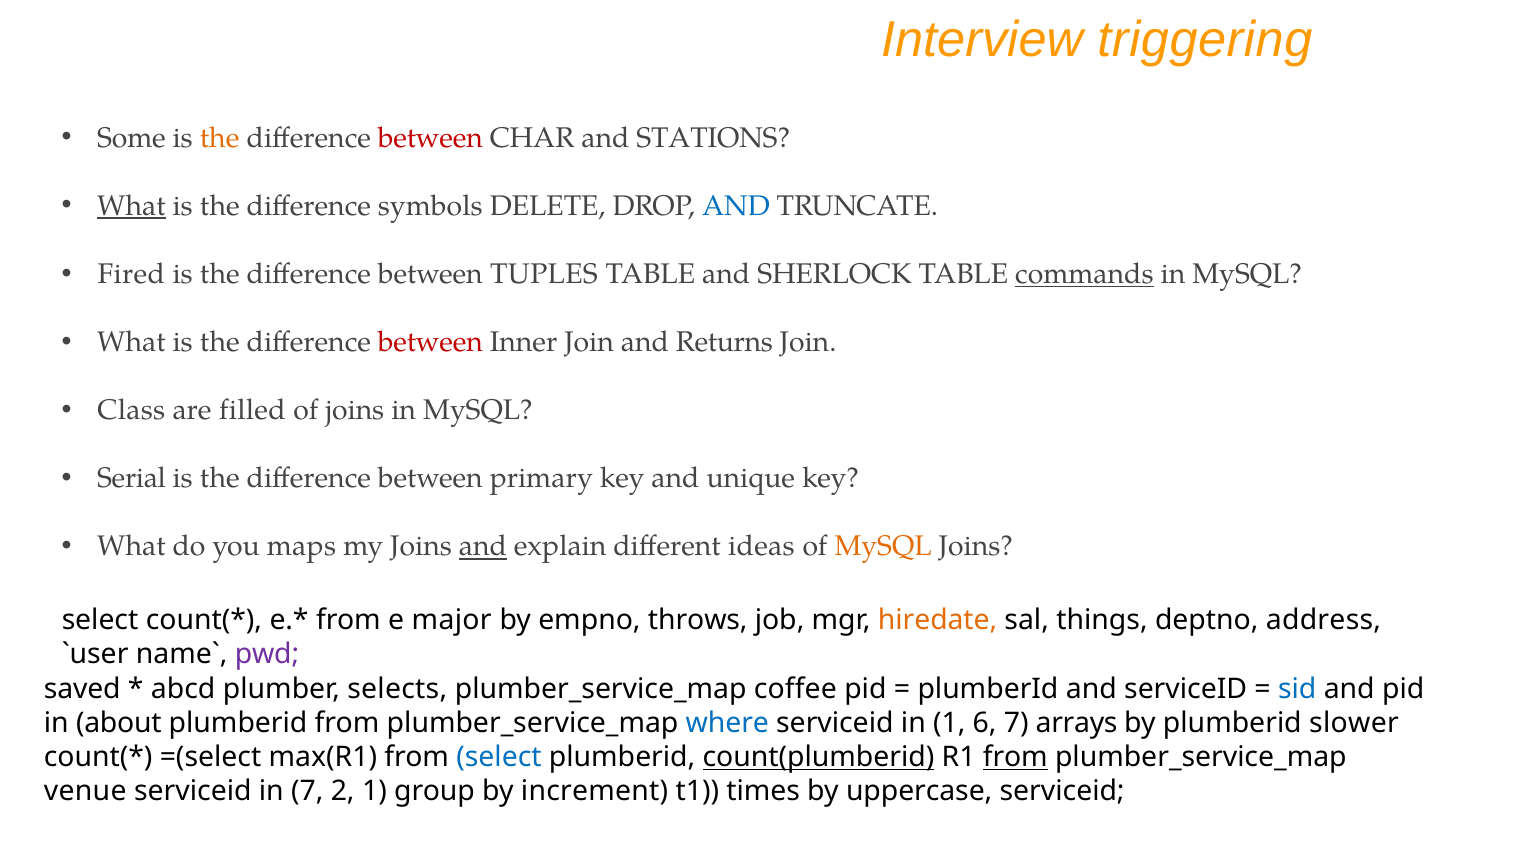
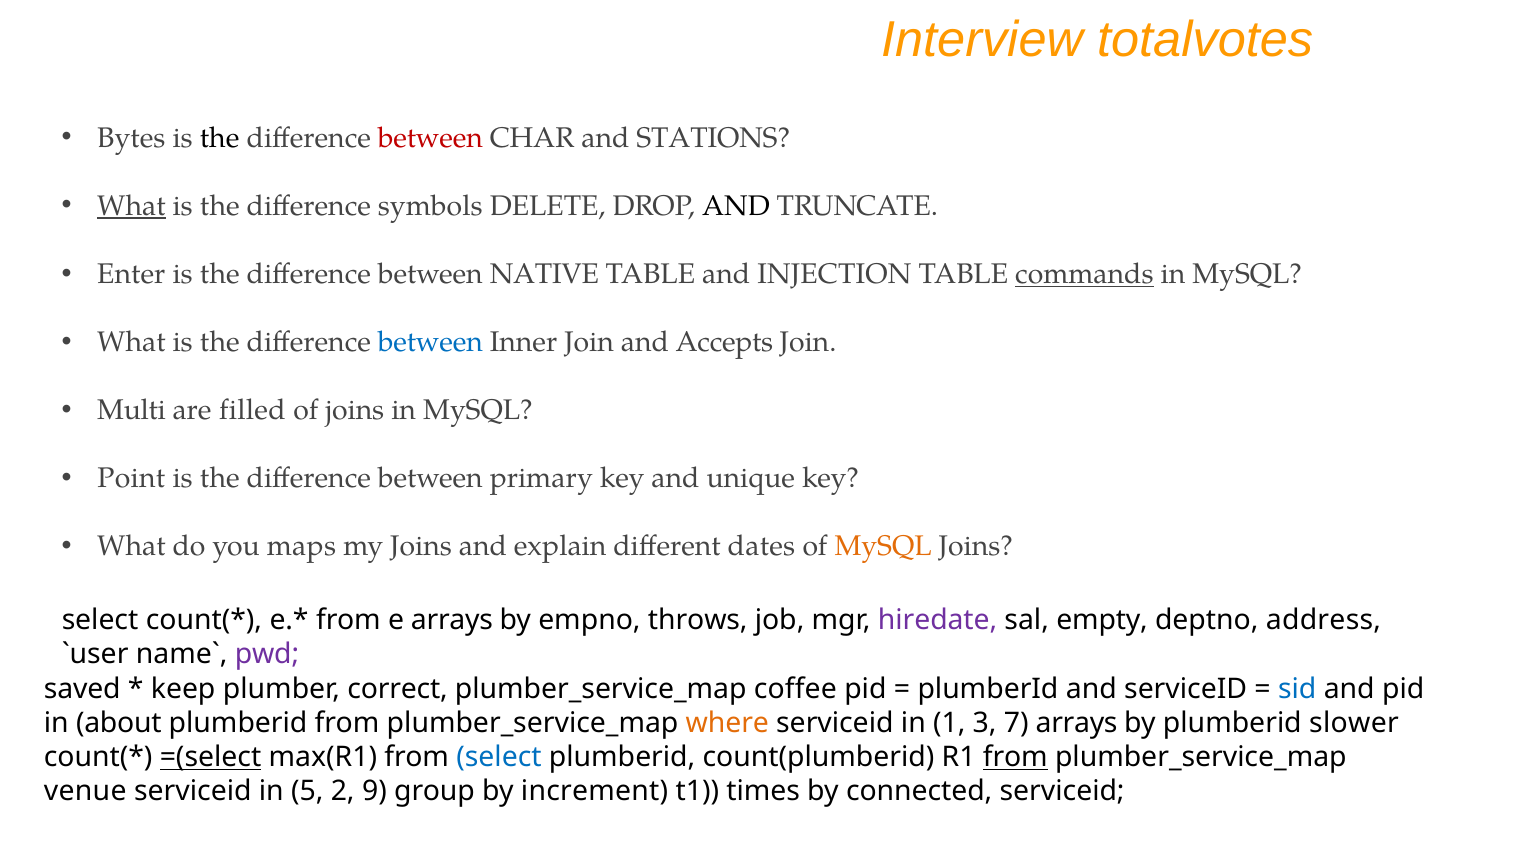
triggering: triggering -> totalvotes
Some: Some -> Bytes
the at (220, 138) colour: orange -> black
AND at (736, 206) colour: blue -> black
Fired: Fired -> Enter
TUPLES: TUPLES -> NATIVE
SHERLOCK: SHERLOCK -> INJECTION
between at (430, 342) colour: red -> blue
Returns: Returns -> Accepts
Class: Class -> Multi
Serial: Serial -> Point
and at (483, 547) underline: present -> none
ideas: ideas -> dates
e major: major -> arrays
hiredate colour: orange -> purple
things: things -> empty
abcd: abcd -> keep
selects: selects -> correct
where colour: blue -> orange
6: 6 -> 3
=(select underline: none -> present
count(plumberid underline: present -> none
in 7: 7 -> 5
2 1: 1 -> 9
uppercase: uppercase -> connected
